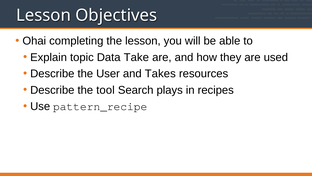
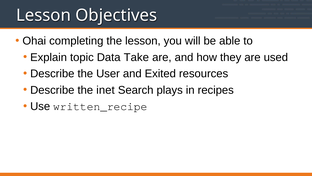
Takes: Takes -> Exited
tool: tool -> inet
pattern_recipe: pattern_recipe -> written_recipe
